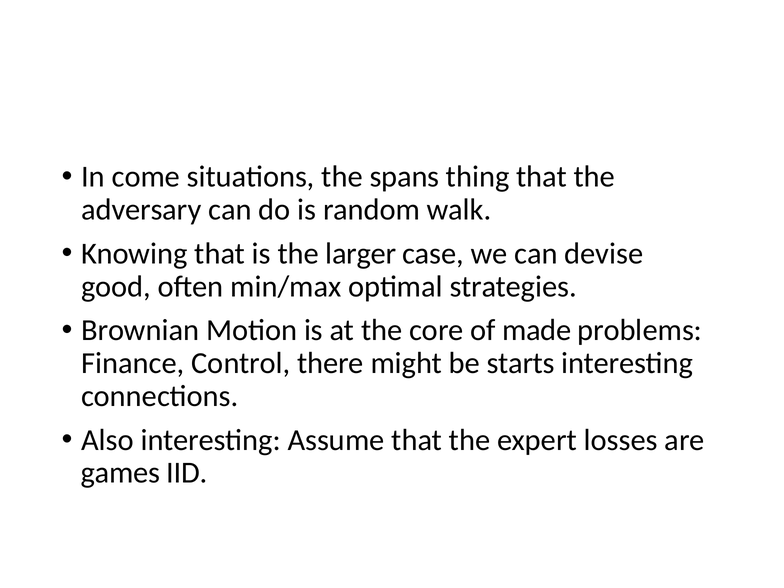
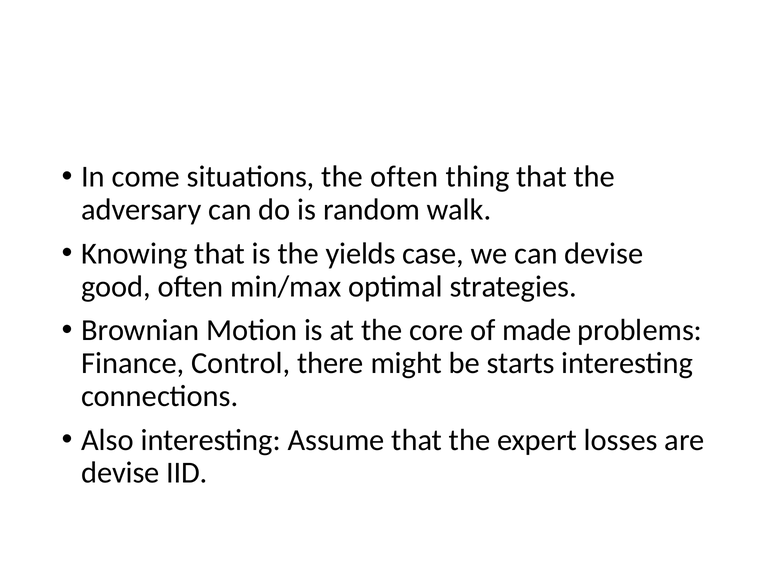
the spans: spans -> often
larger: larger -> yields
games at (121, 473): games -> devise
